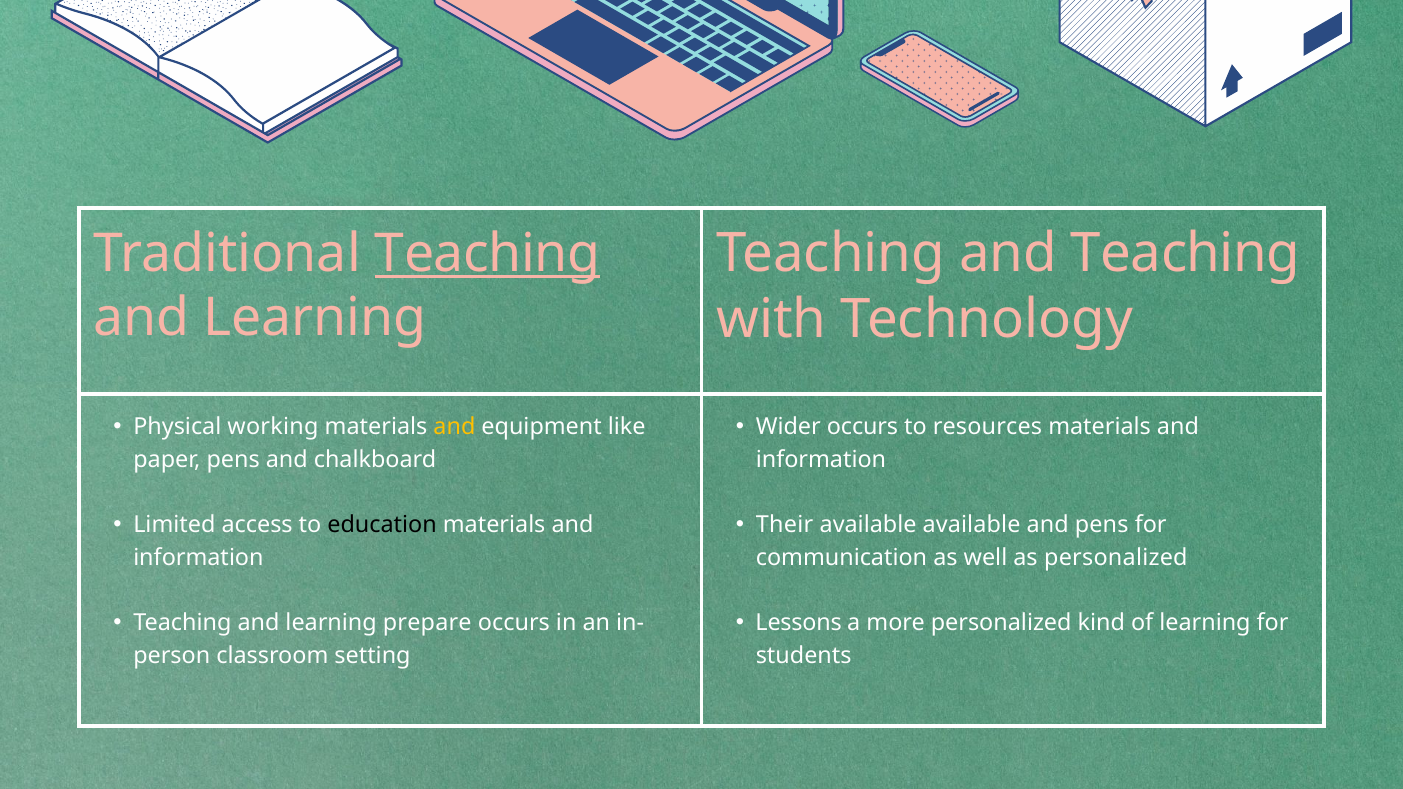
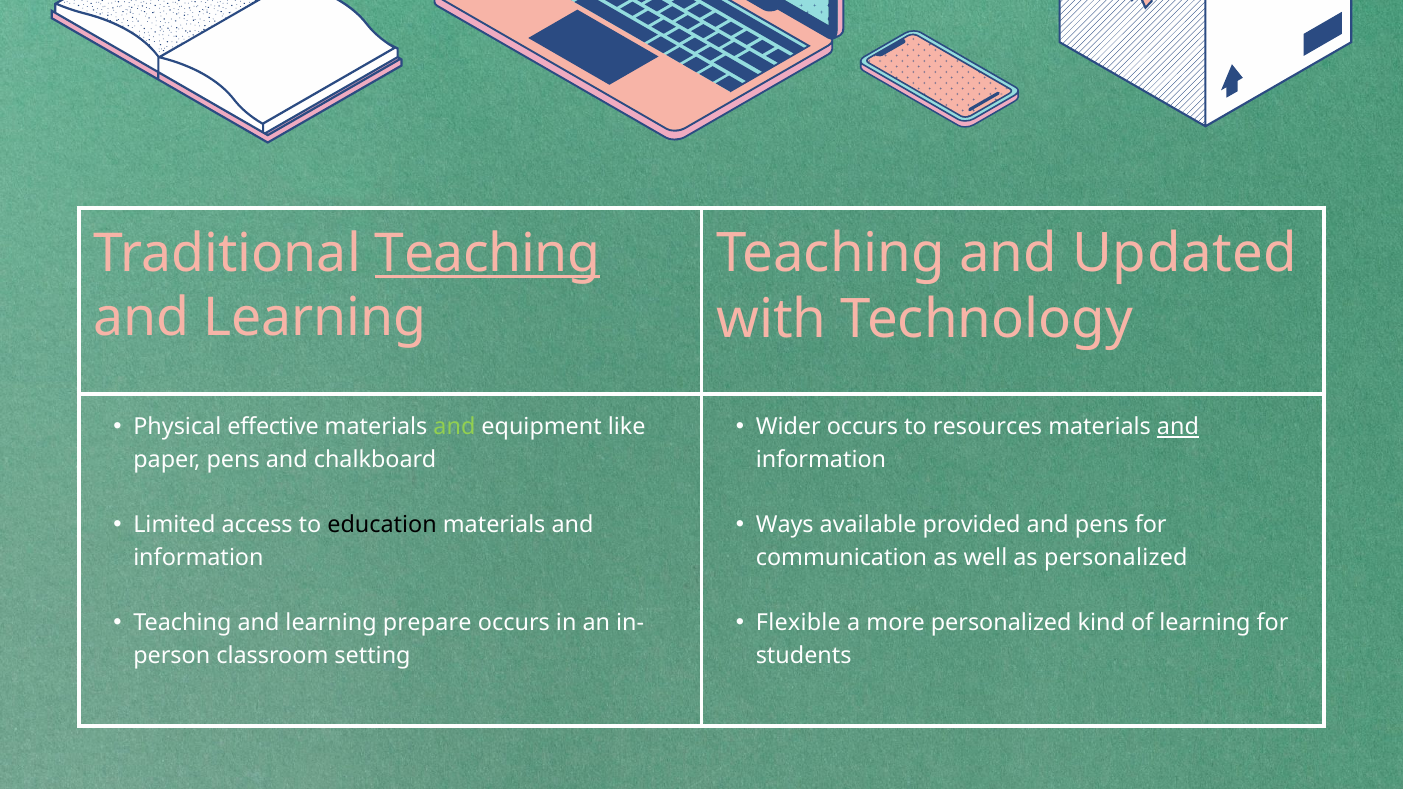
and Teaching: Teaching -> Updated
working: working -> effective
and at (454, 427) colour: yellow -> light green
and at (1178, 427) underline: none -> present
Their: Their -> Ways
available available: available -> provided
Lessons: Lessons -> Flexible
